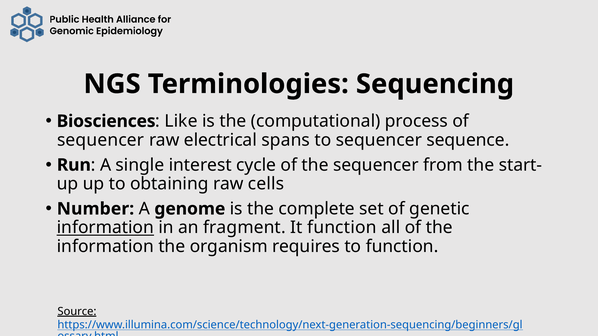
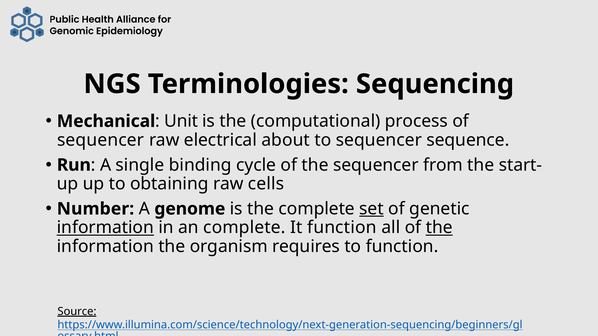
Biosciences: Biosciences -> Mechanical
Like: Like -> Unit
spans: spans -> about
interest: interest -> binding
set underline: none -> present
an fragment: fragment -> complete
the at (439, 228) underline: none -> present
